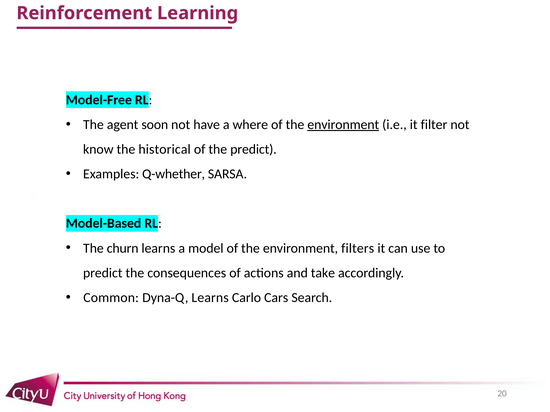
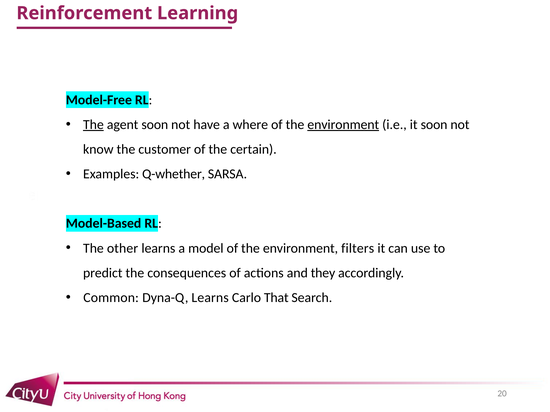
The at (93, 125) underline: none -> present
it filter: filter -> soon
historical: historical -> customer
the predict: predict -> certain
churn: churn -> other
take: take -> they
Cars: Cars -> That
